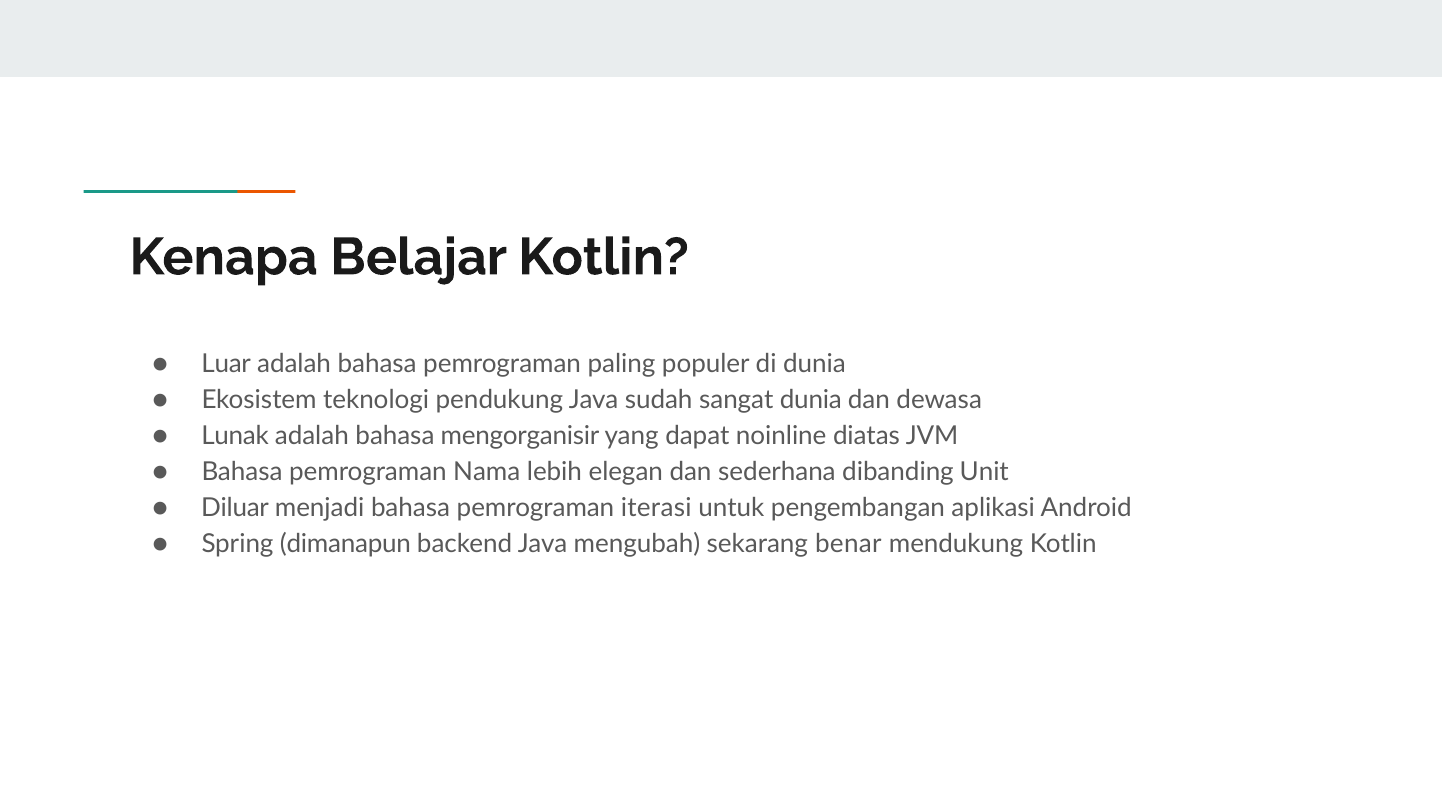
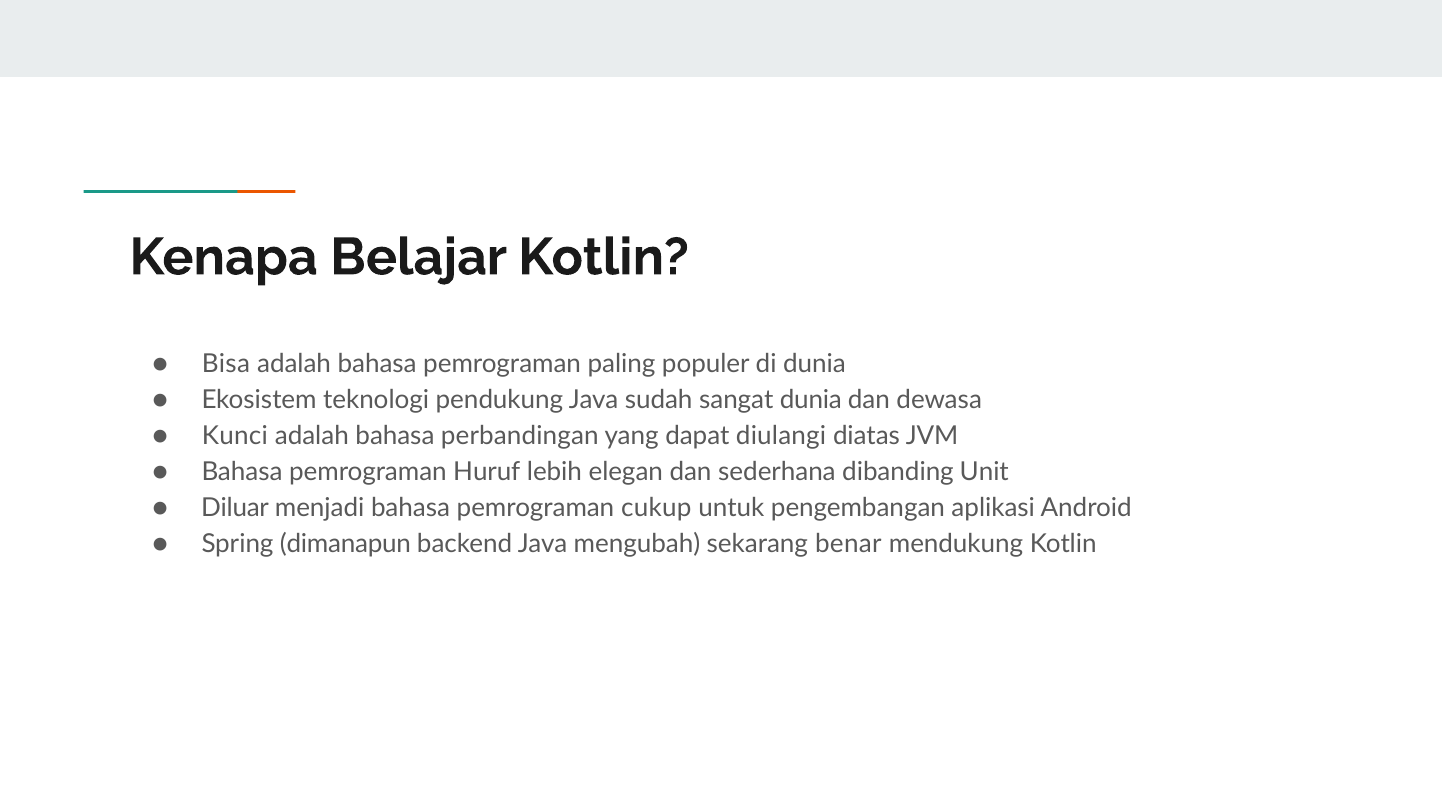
Luar: Luar -> Bisa
Lunak: Lunak -> Kunci
mengorganisir: mengorganisir -> perbandingan
noinline: noinline -> diulangi
Nama: Nama -> Huruf
iterasi: iterasi -> cukup
